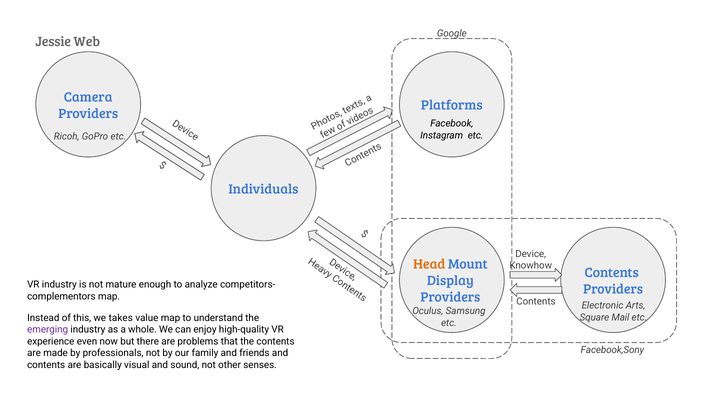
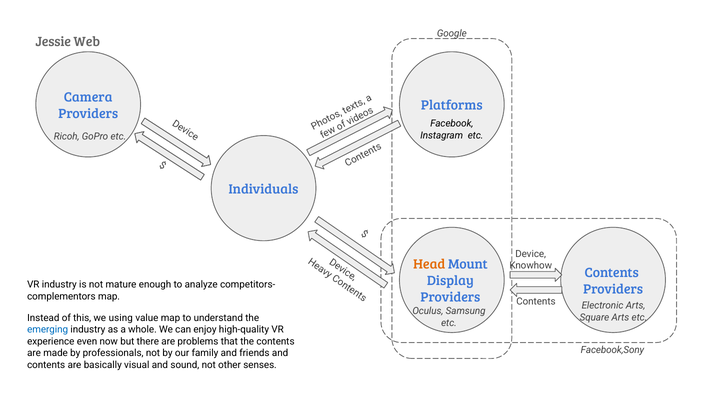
Square Mail: Mail -> Arts
takes: takes -> using
emerging colour: purple -> blue
